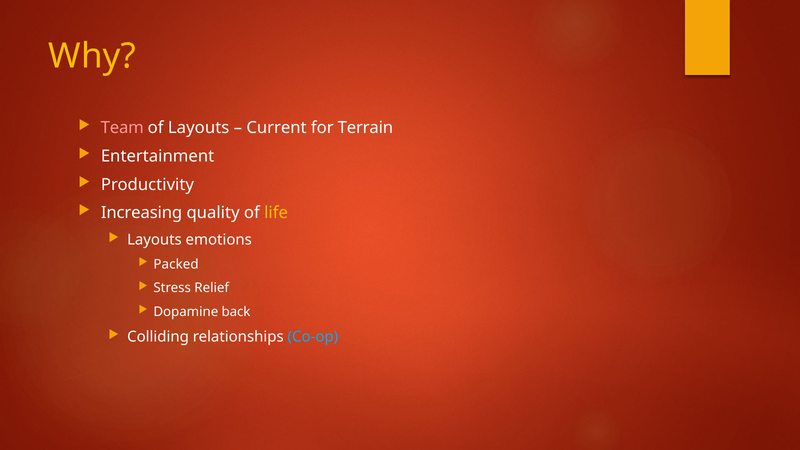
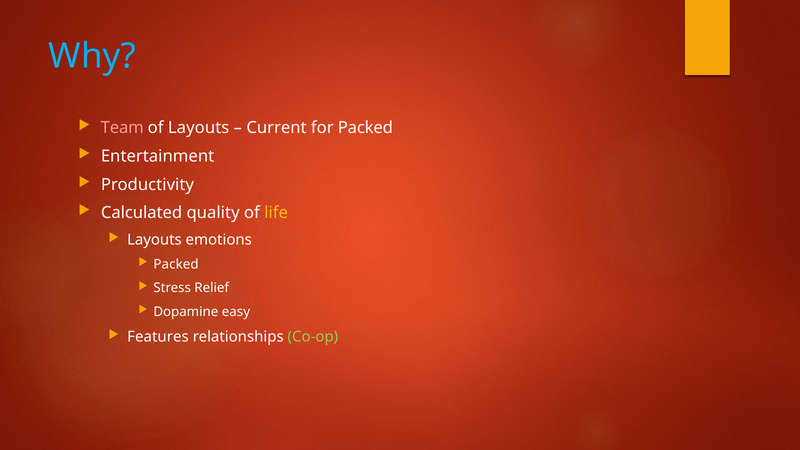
Why colour: yellow -> light blue
for Terrain: Terrain -> Packed
Increasing: Increasing -> Calculated
back: back -> easy
Colliding: Colliding -> Features
Co-op colour: light blue -> light green
